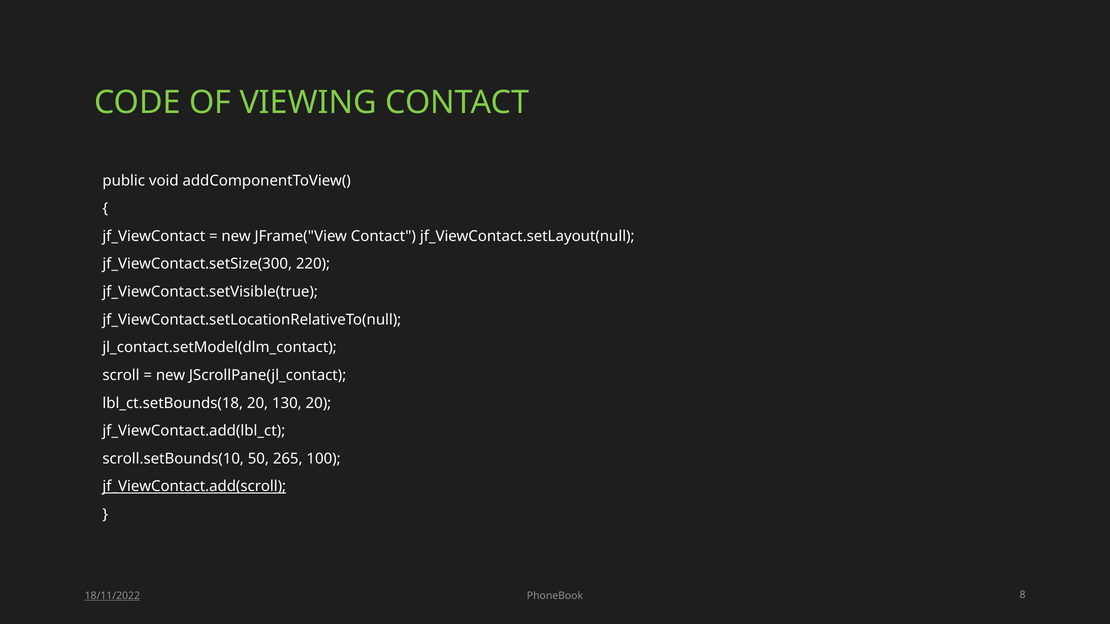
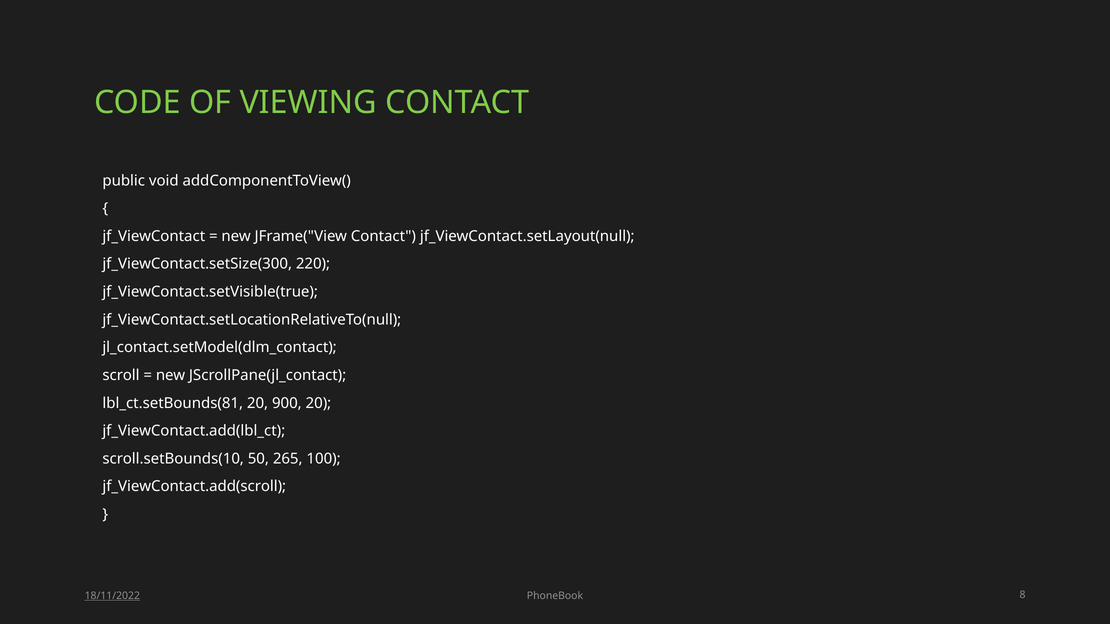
lbl_ct.setBounds(18: lbl_ct.setBounds(18 -> lbl_ct.setBounds(81
130: 130 -> 900
jf_ViewContact.add(scroll underline: present -> none
